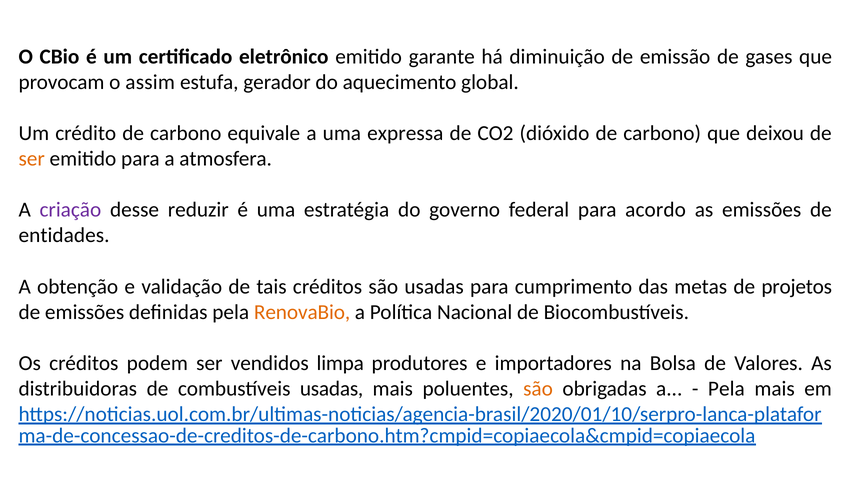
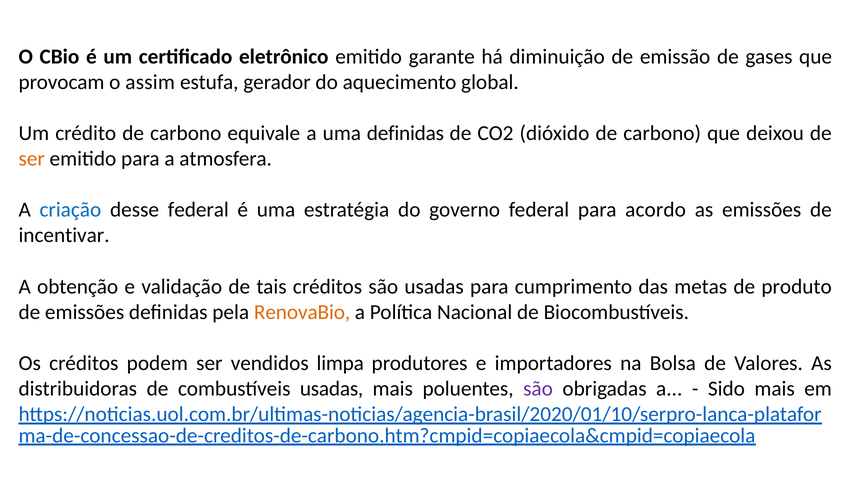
uma expressa: expressa -> definidas
criação colour: purple -> blue
desse reduzir: reduzir -> federal
entidades: entidades -> incentivar
projetos: projetos -> produto
são at (538, 388) colour: orange -> purple
Pela at (726, 388): Pela -> Sido
